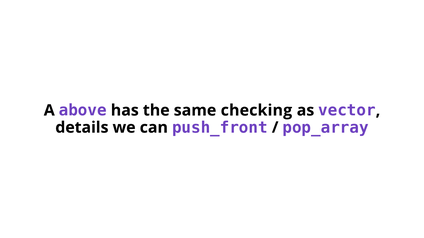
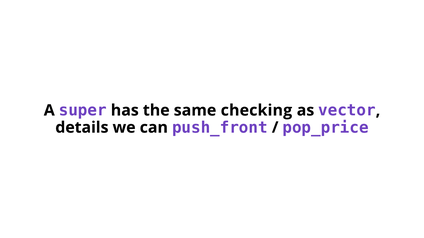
above: above -> super
pop_array: pop_array -> pop_price
